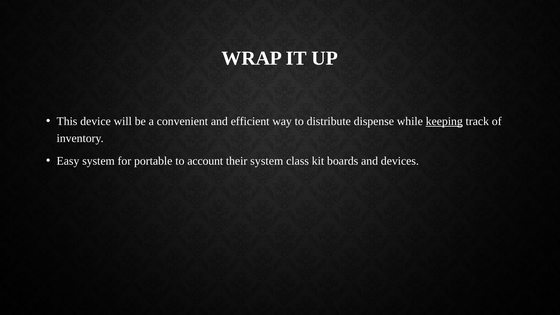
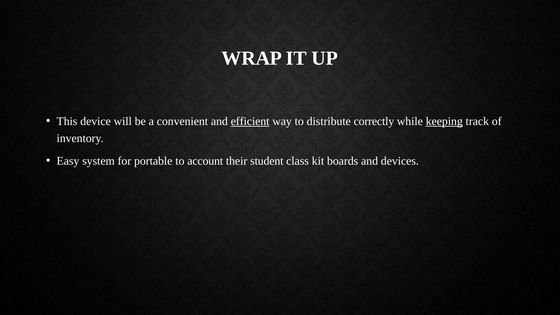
efficient underline: none -> present
dispense: dispense -> correctly
their system: system -> student
